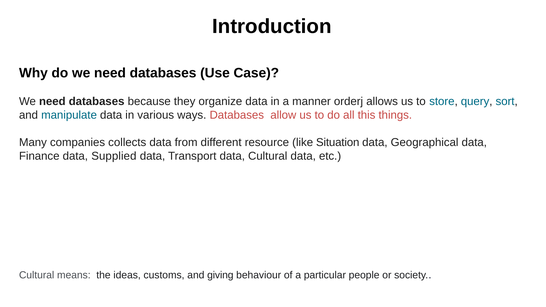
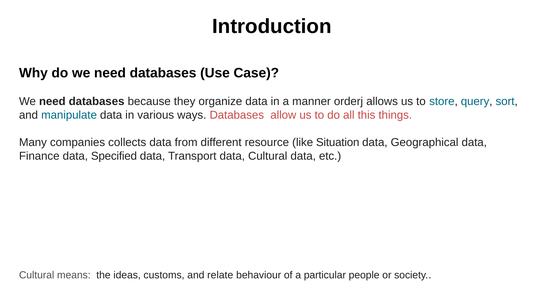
Supplied: Supplied -> Specified
giving: giving -> relate
